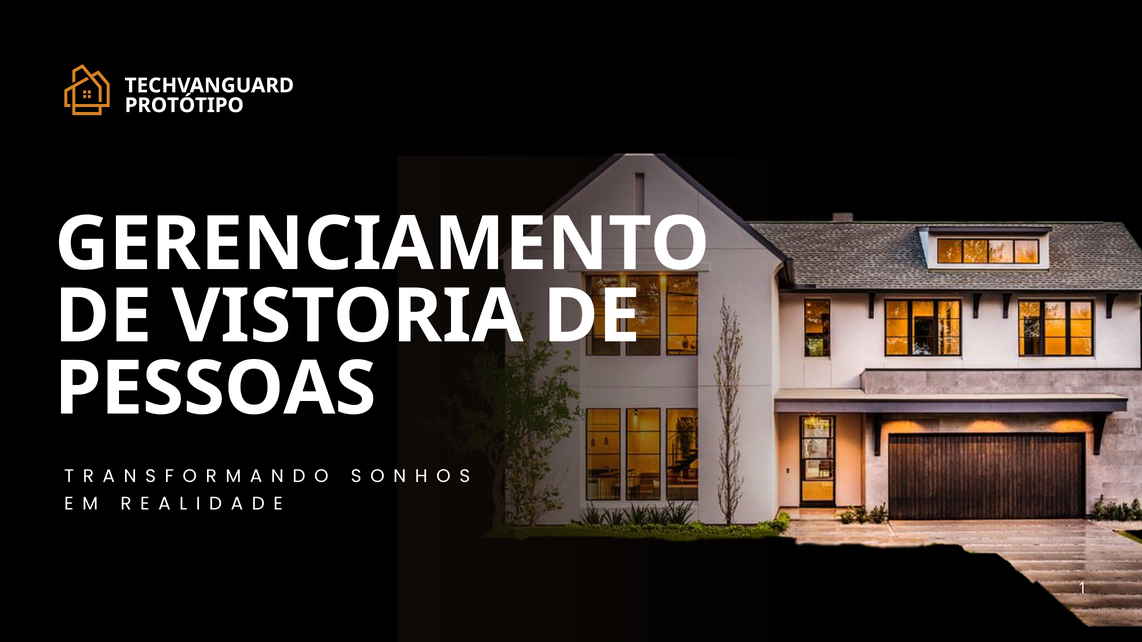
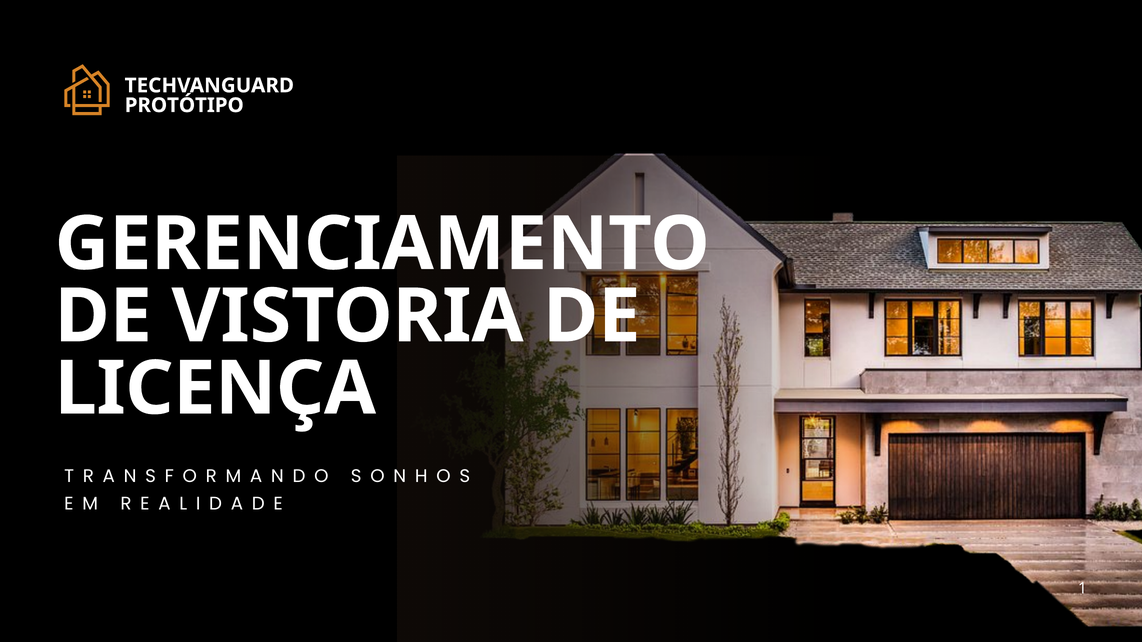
PESSOAS: PESSOAS -> LICENÇA
